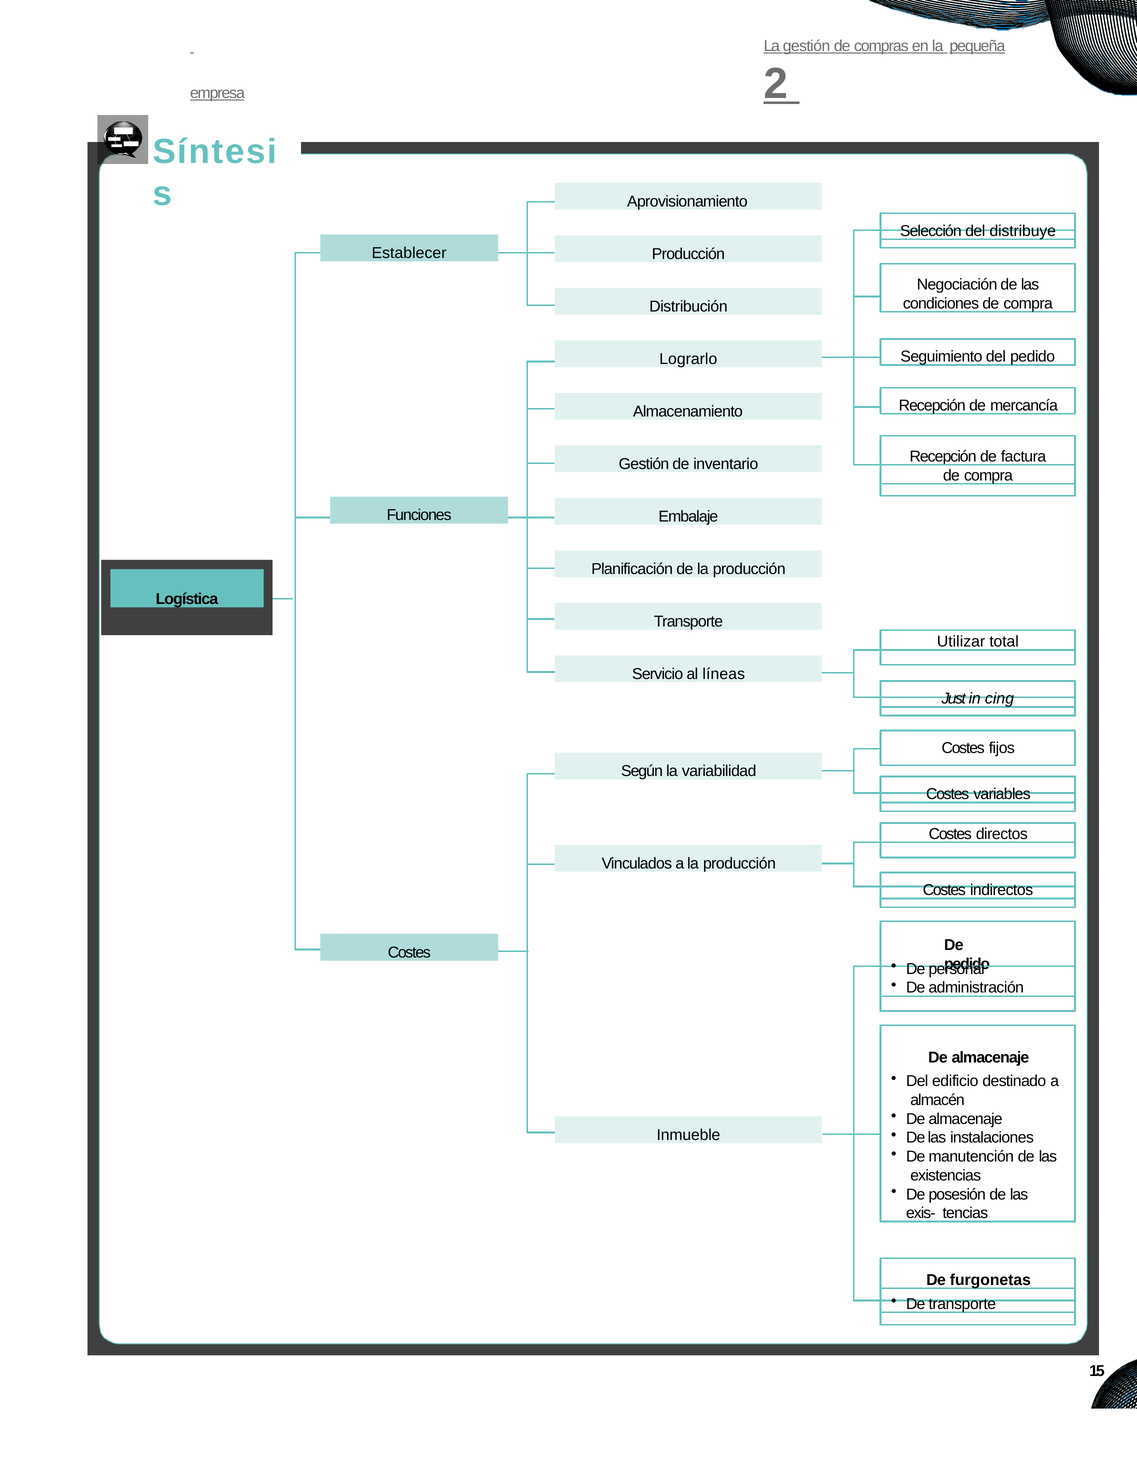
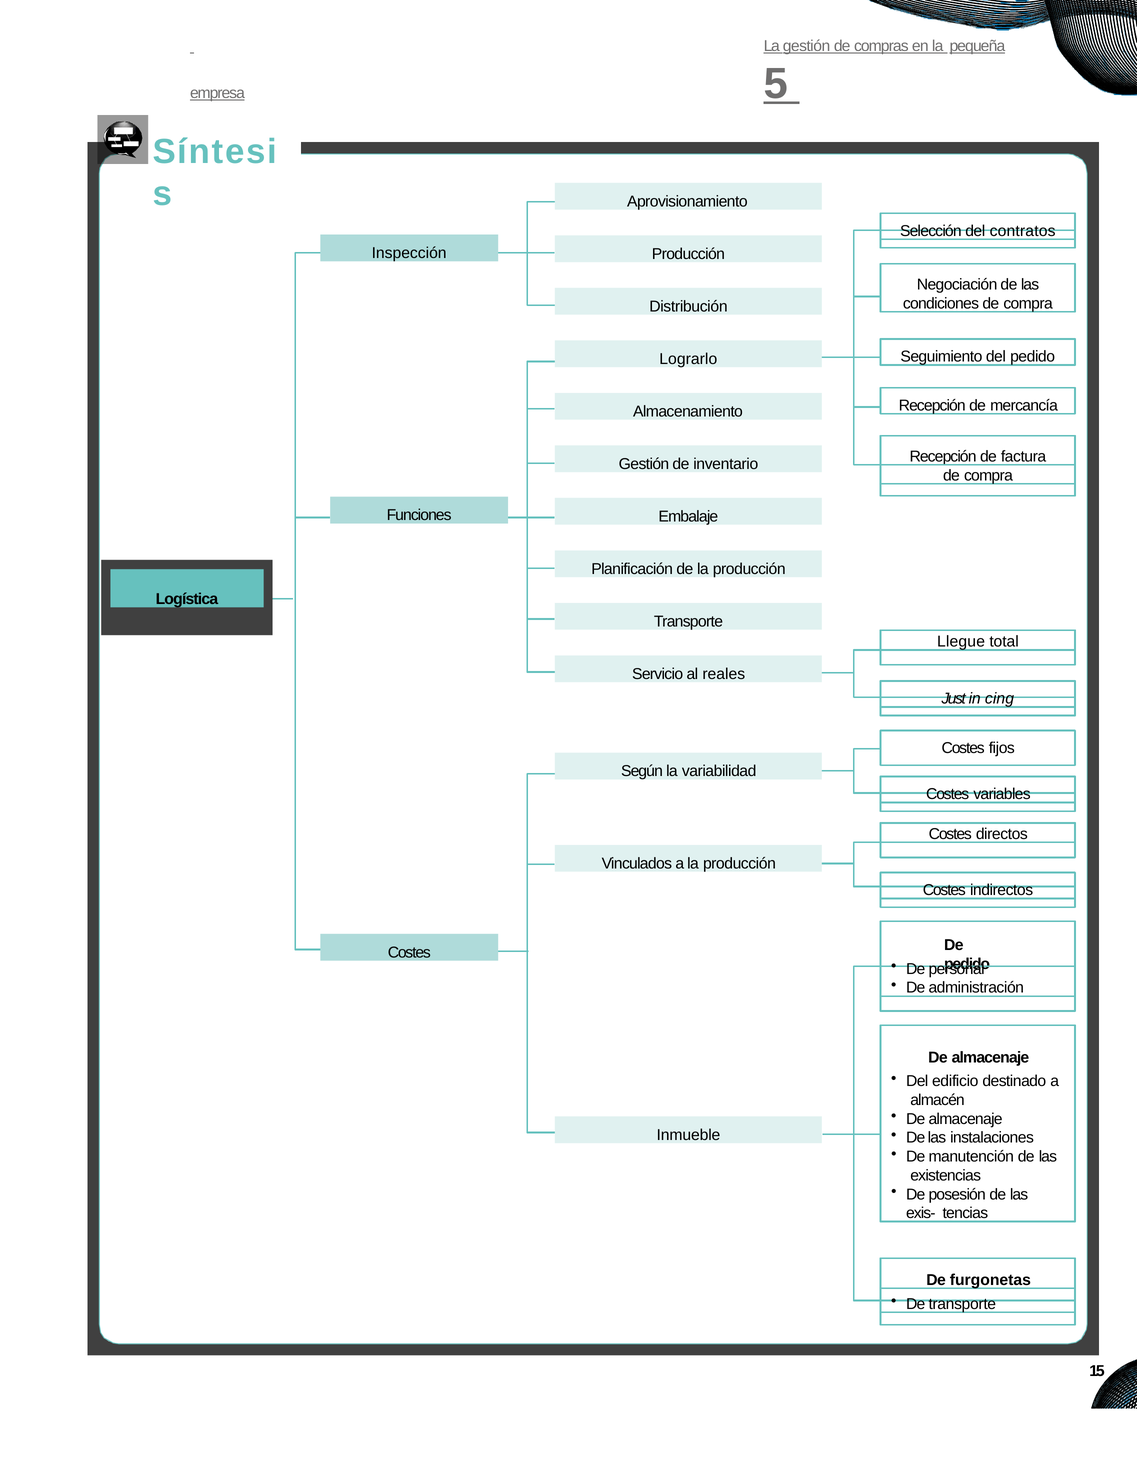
2: 2 -> 5
distribuye: distribuye -> contratos
Establecer: Establecer -> Inspección
Utilizar: Utilizar -> Llegue
líneas: líneas -> reales
